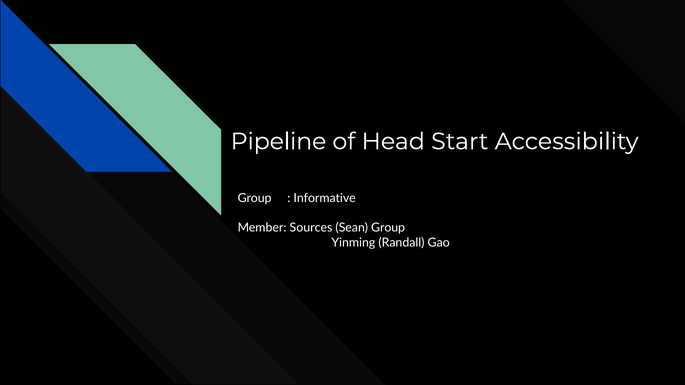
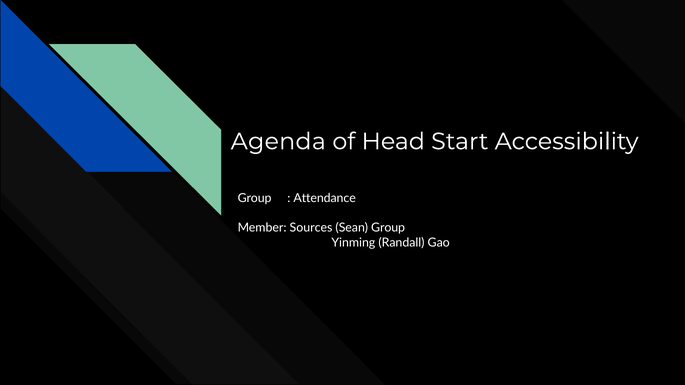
Pipeline: Pipeline -> Agenda
Informative: Informative -> Attendance
